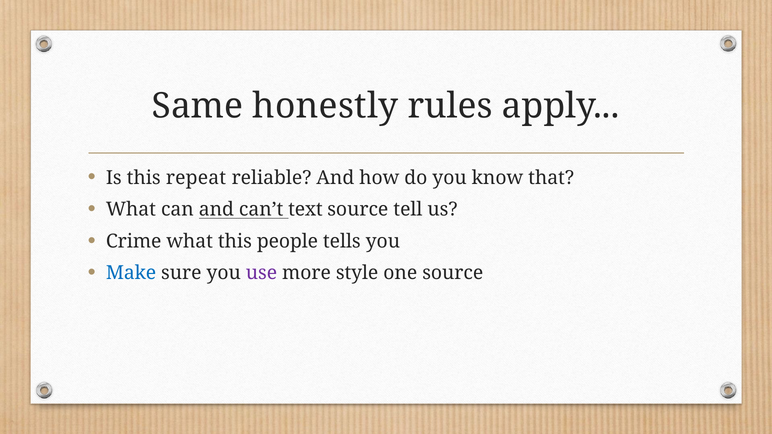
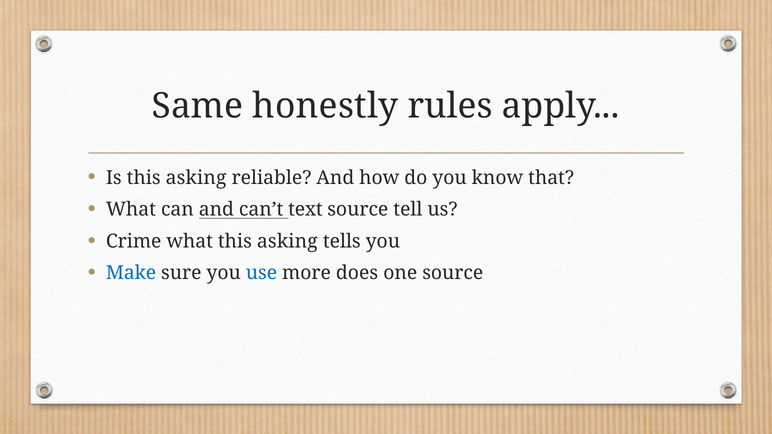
Is this repeat: repeat -> asking
what this people: people -> asking
use colour: purple -> blue
style: style -> does
